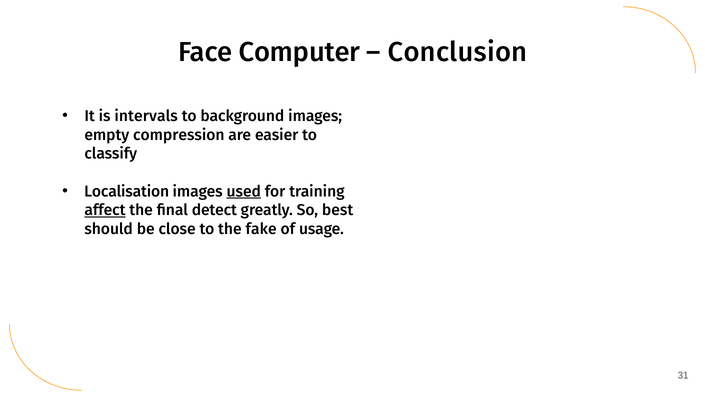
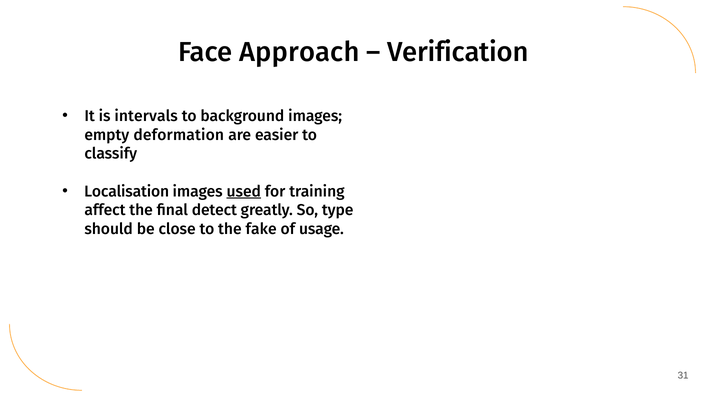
Computer: Computer -> Approach
Conclusion: Conclusion -> Verification
compression: compression -> deformation
affect underline: present -> none
best: best -> type
